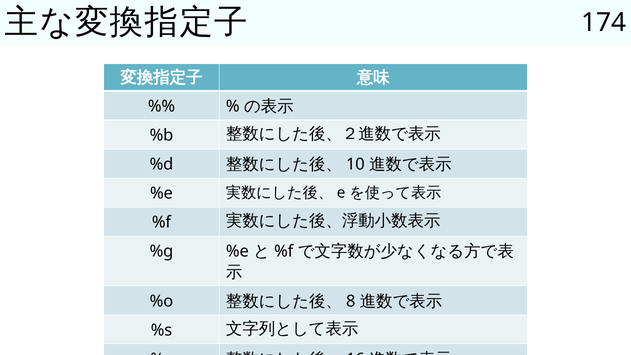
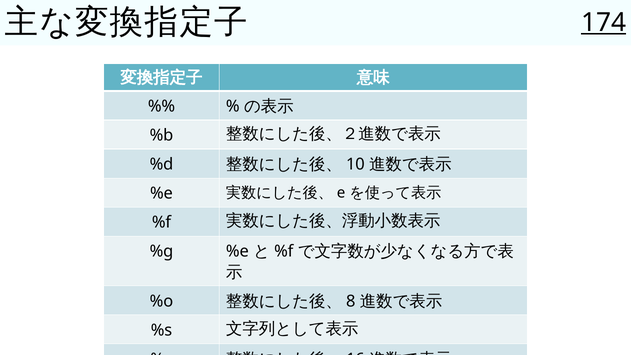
174 underline: none -> present
